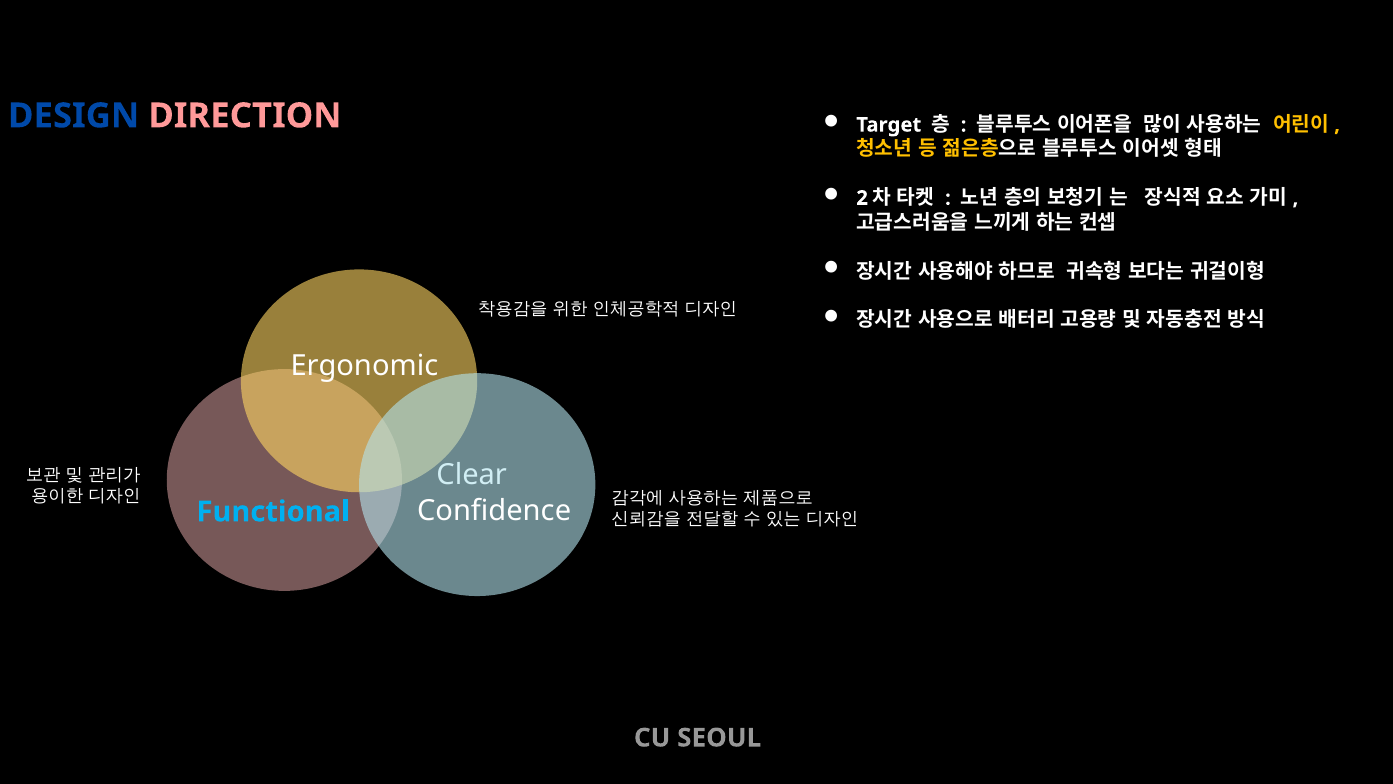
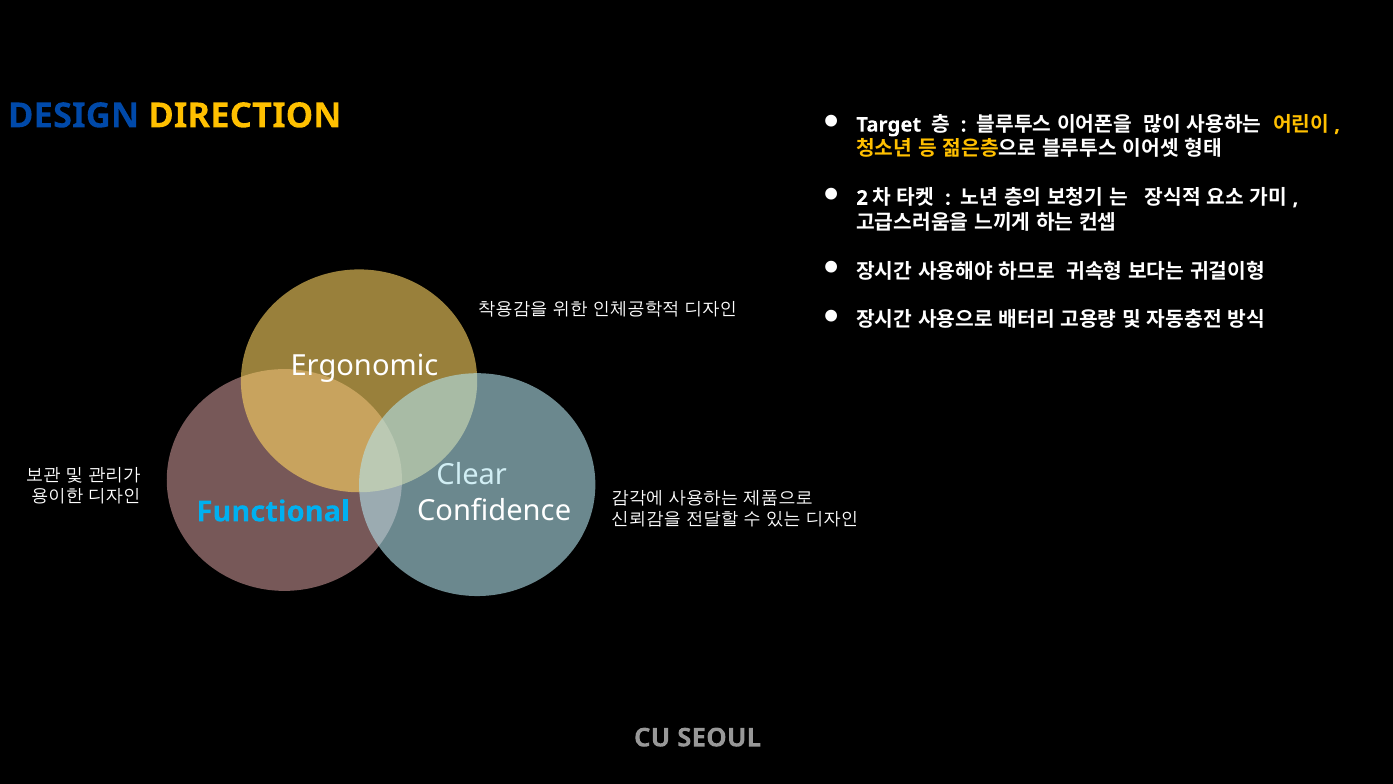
DIRECTION colour: pink -> yellow
